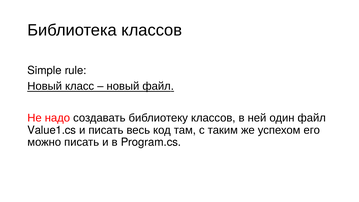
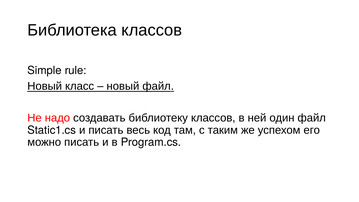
Value1.cs: Value1.cs -> Static1.cs
